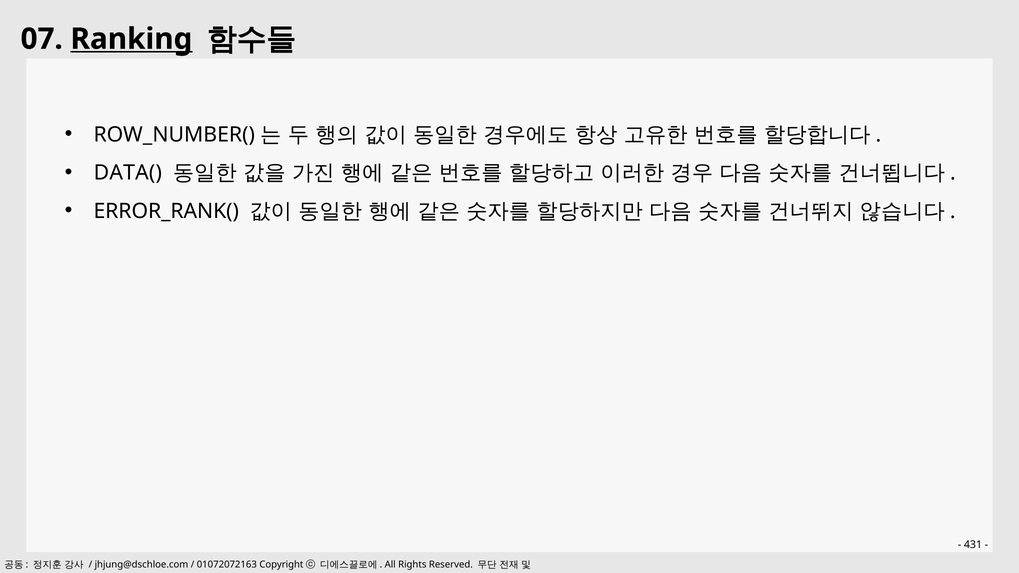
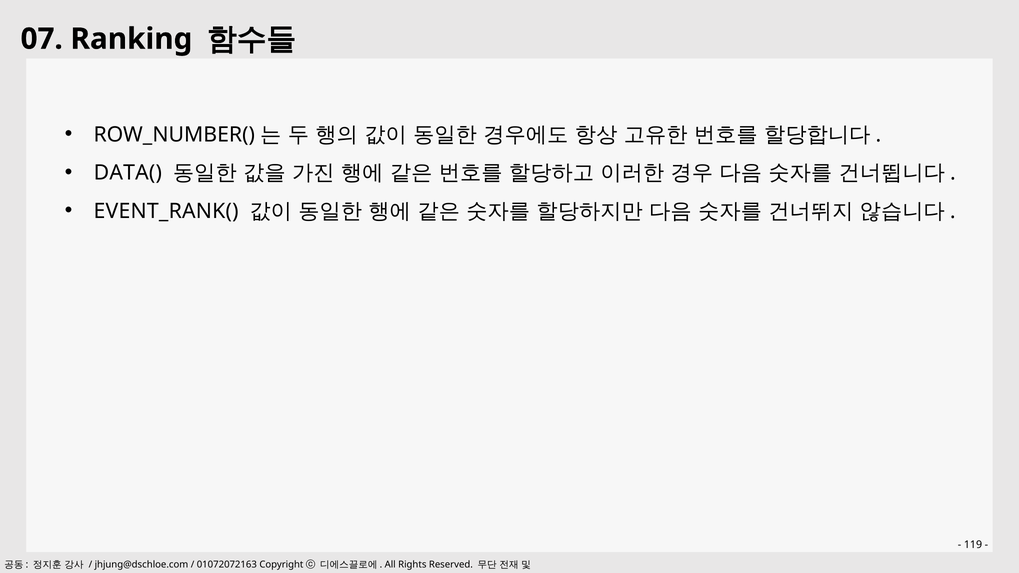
Ranking underline: present -> none
ERROR_RANK(: ERROR_RANK( -> EVENT_RANK(
431: 431 -> 119
